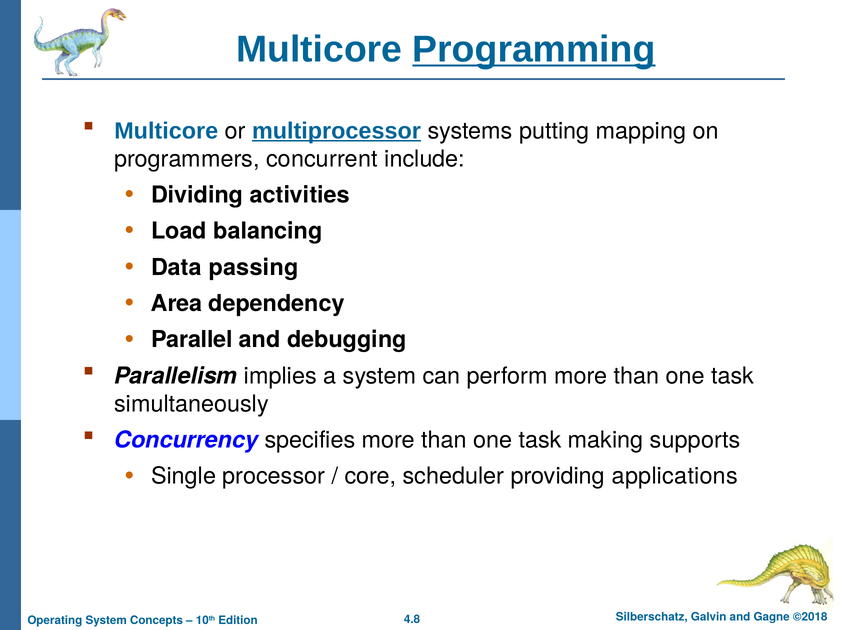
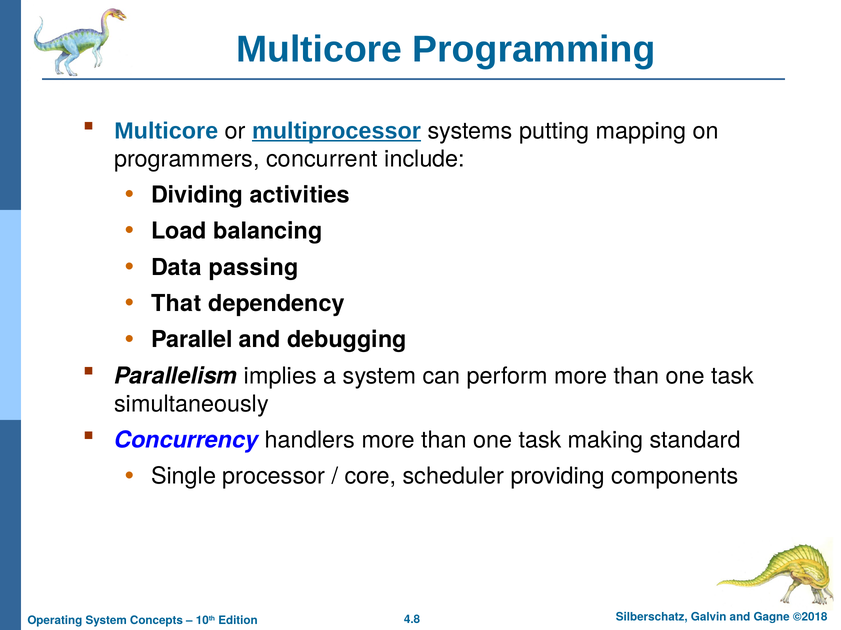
Programming underline: present -> none
Area: Area -> That
specifies: specifies -> handlers
supports: supports -> standard
applications: applications -> components
